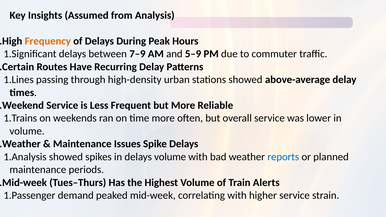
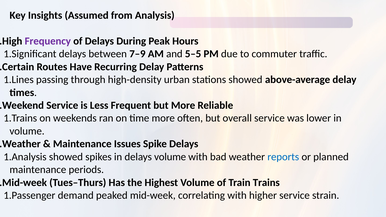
Frequency colour: orange -> purple
5–9: 5–9 -> 5–5
Alerts: Alerts -> Trains
